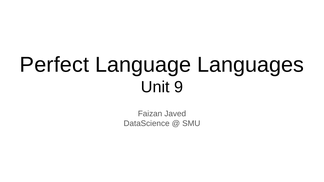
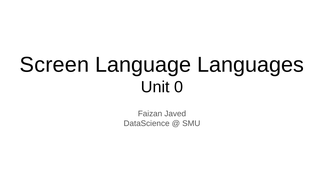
Perfect: Perfect -> Screen
9: 9 -> 0
